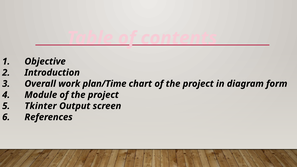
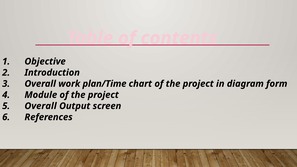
Tkinter at (41, 106): Tkinter -> Overall
